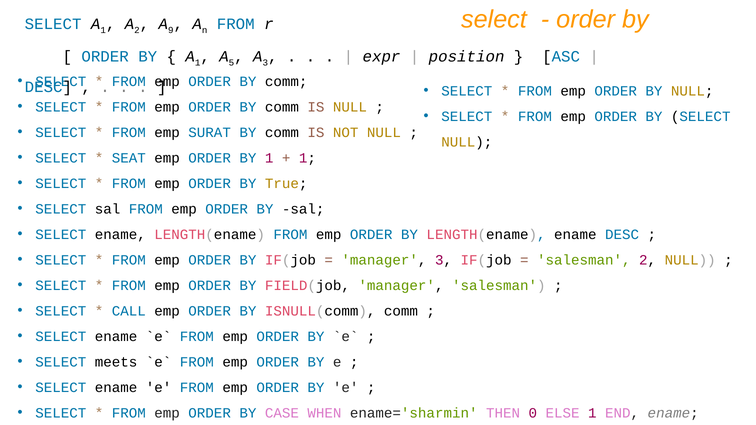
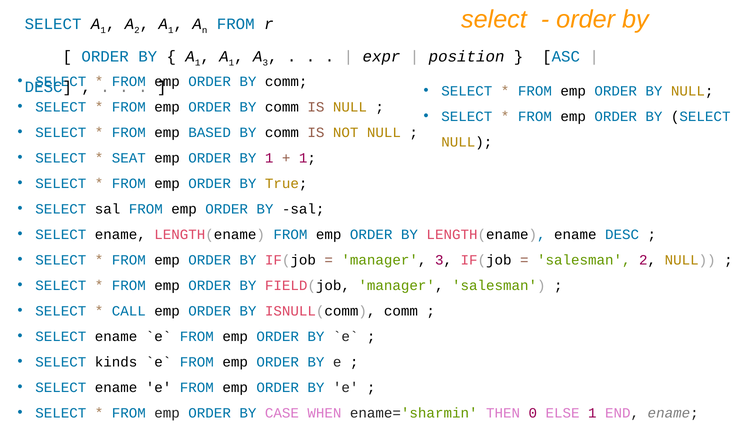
9 at (171, 30): 9 -> 1
5 at (231, 63): 5 -> 1
SURAT: SURAT -> BASED
meets: meets -> kinds
